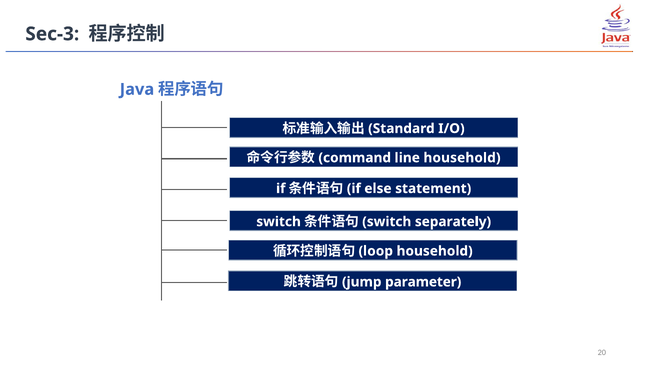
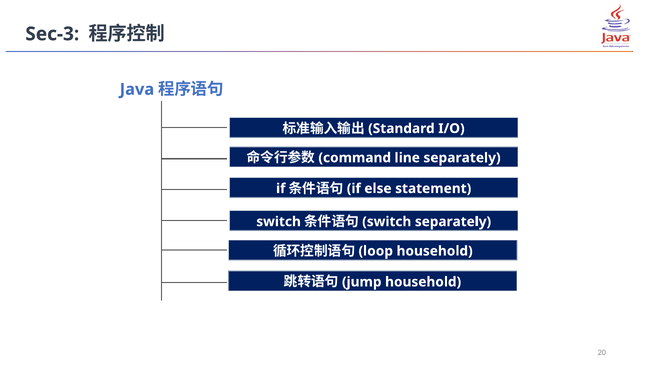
line household: household -> separately
parameter at (423, 282): parameter -> household
